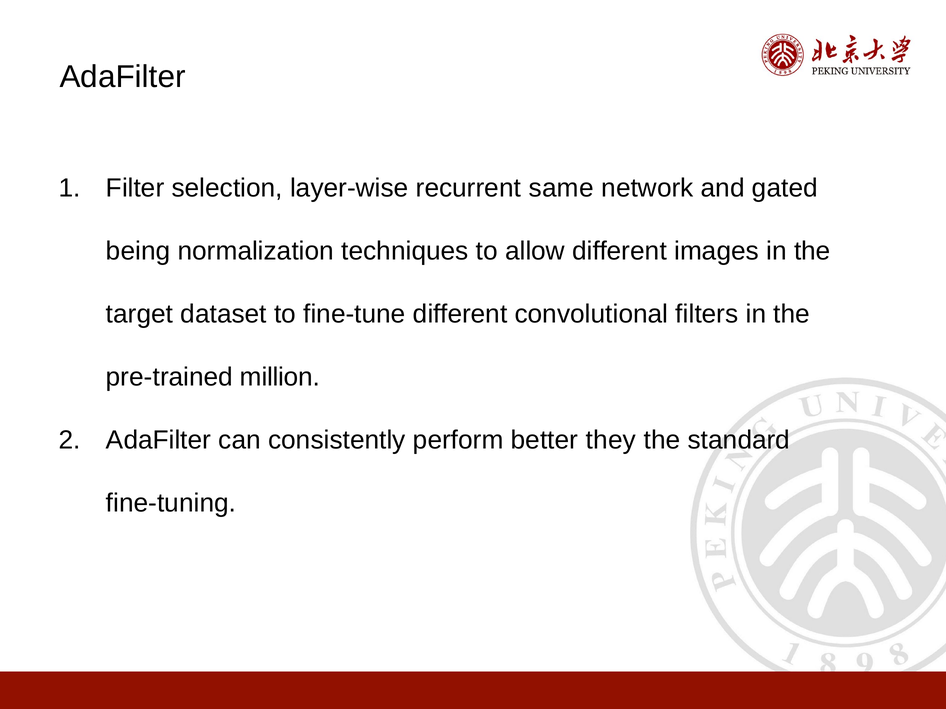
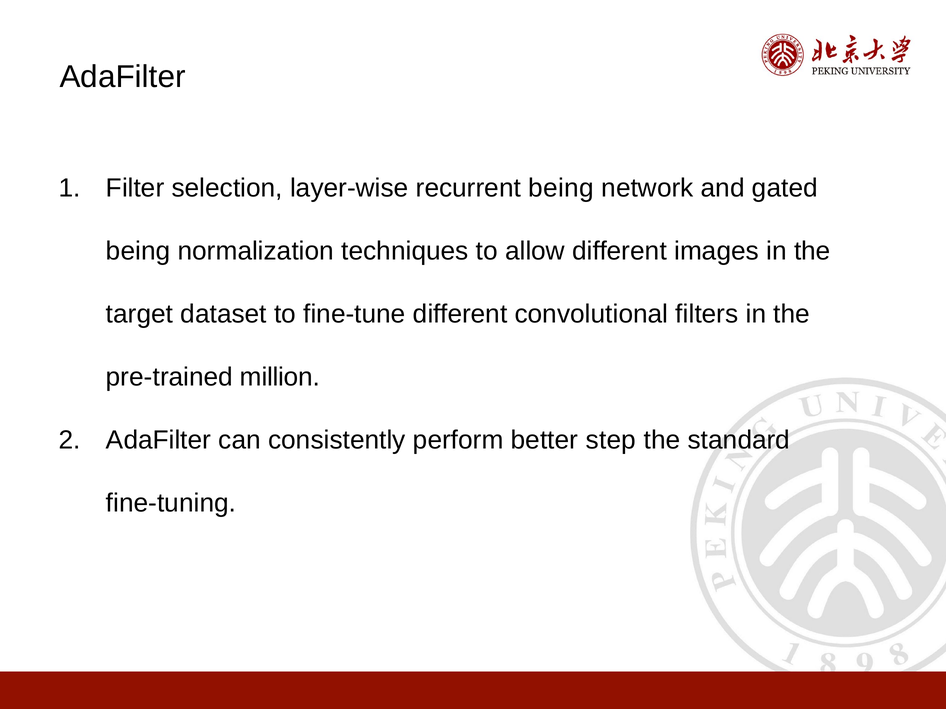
recurrent same: same -> being
they: they -> step
